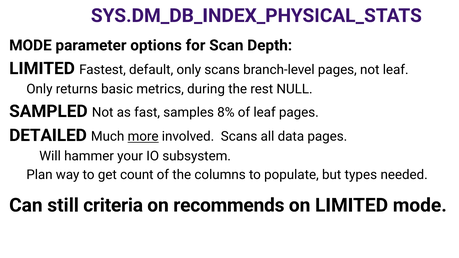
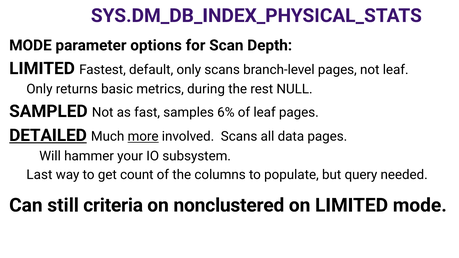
8%: 8% -> 6%
DETAILED underline: none -> present
Plan: Plan -> Last
types: types -> query
recommends: recommends -> nonclustered
